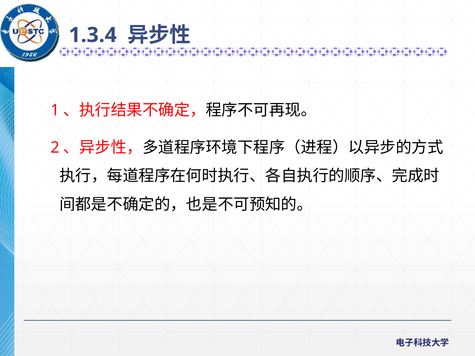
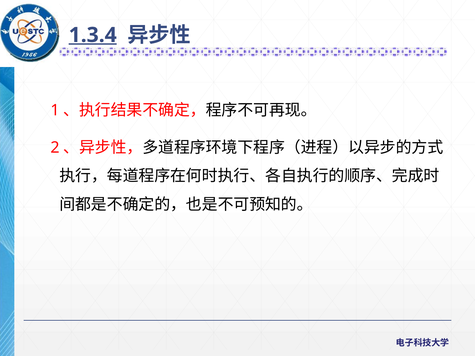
1.3.4 underline: none -> present
